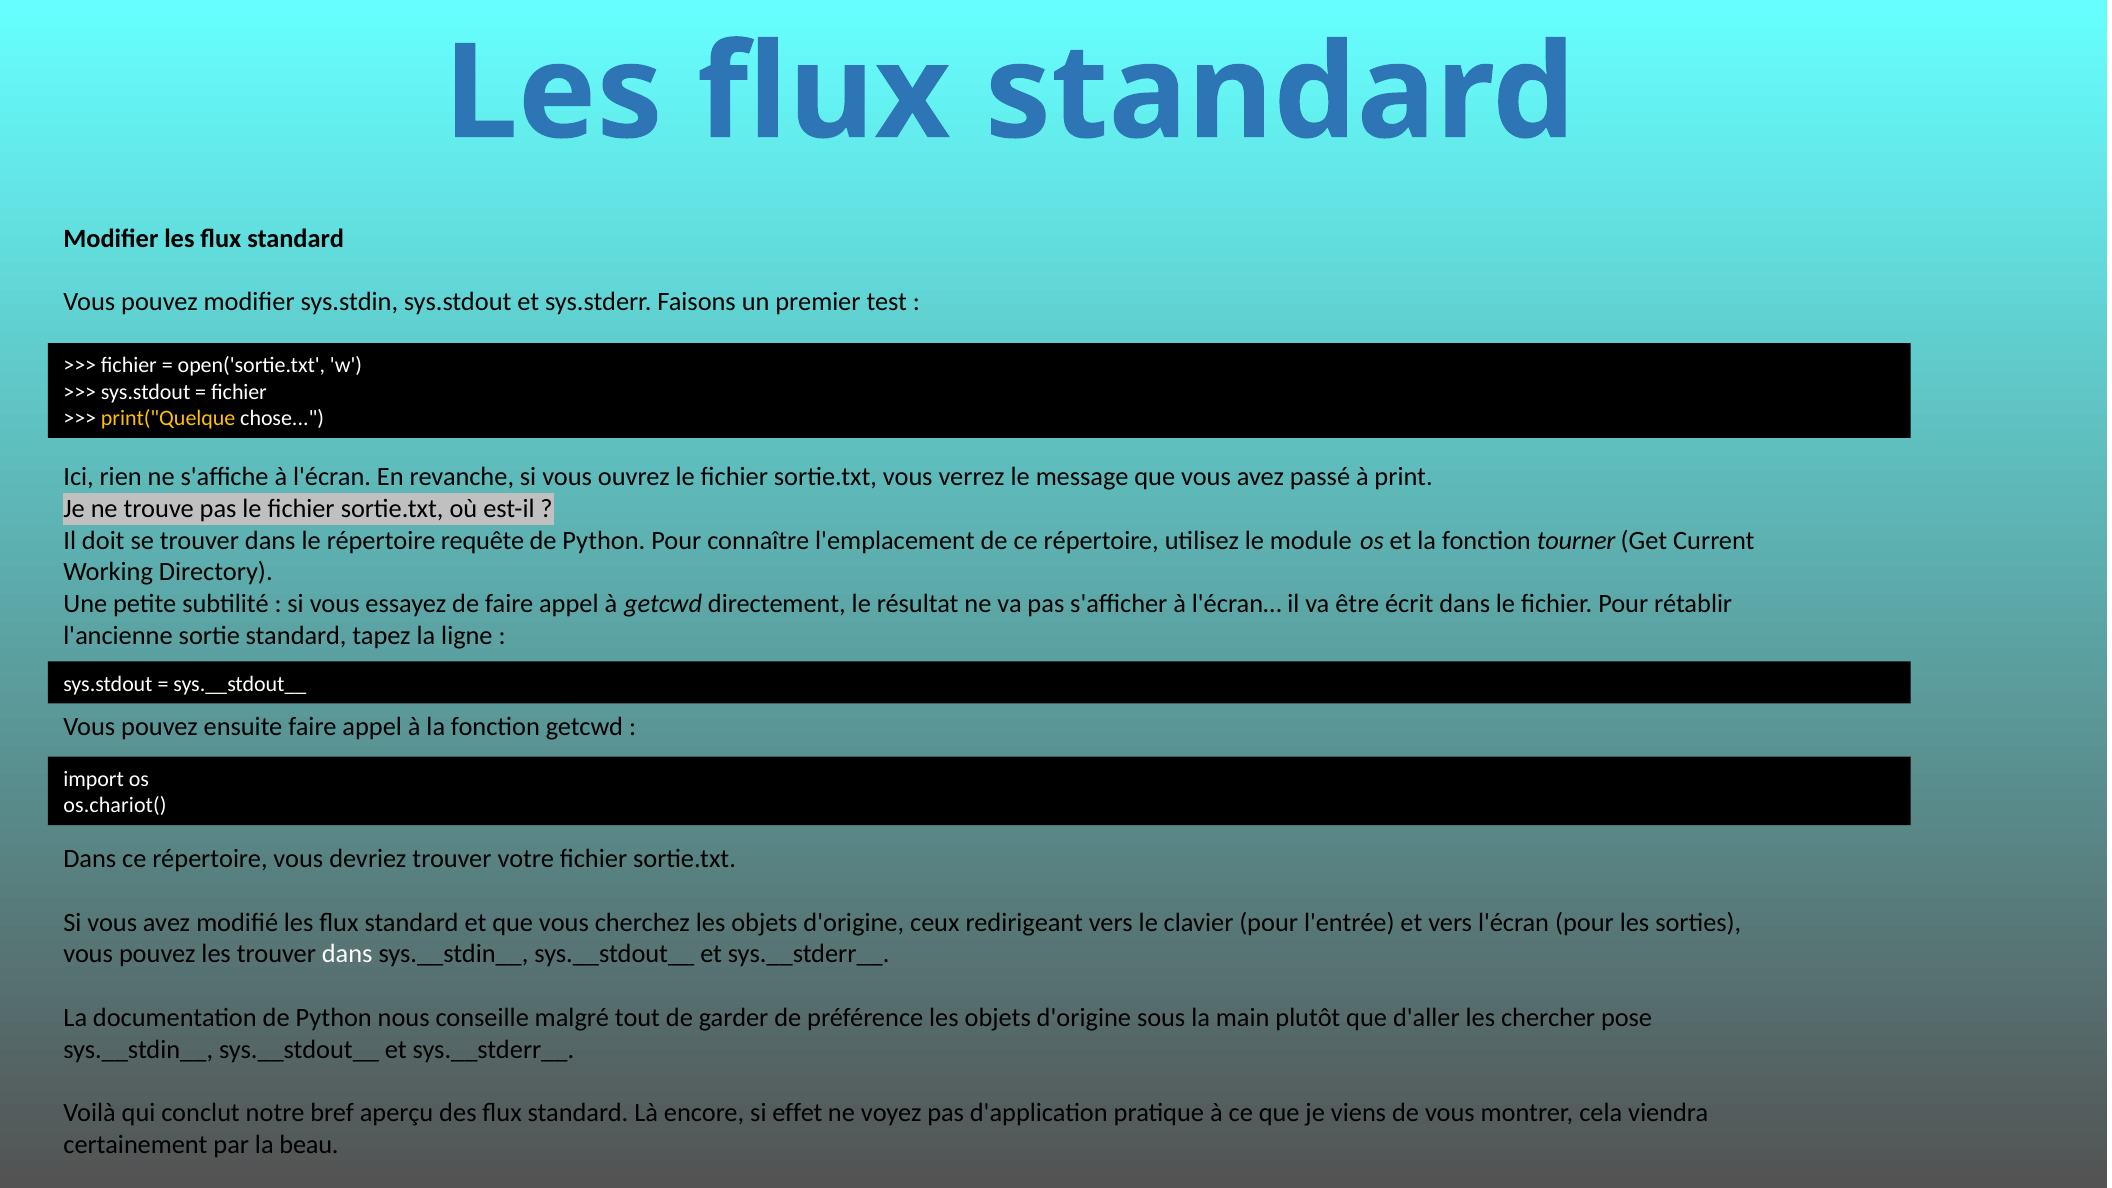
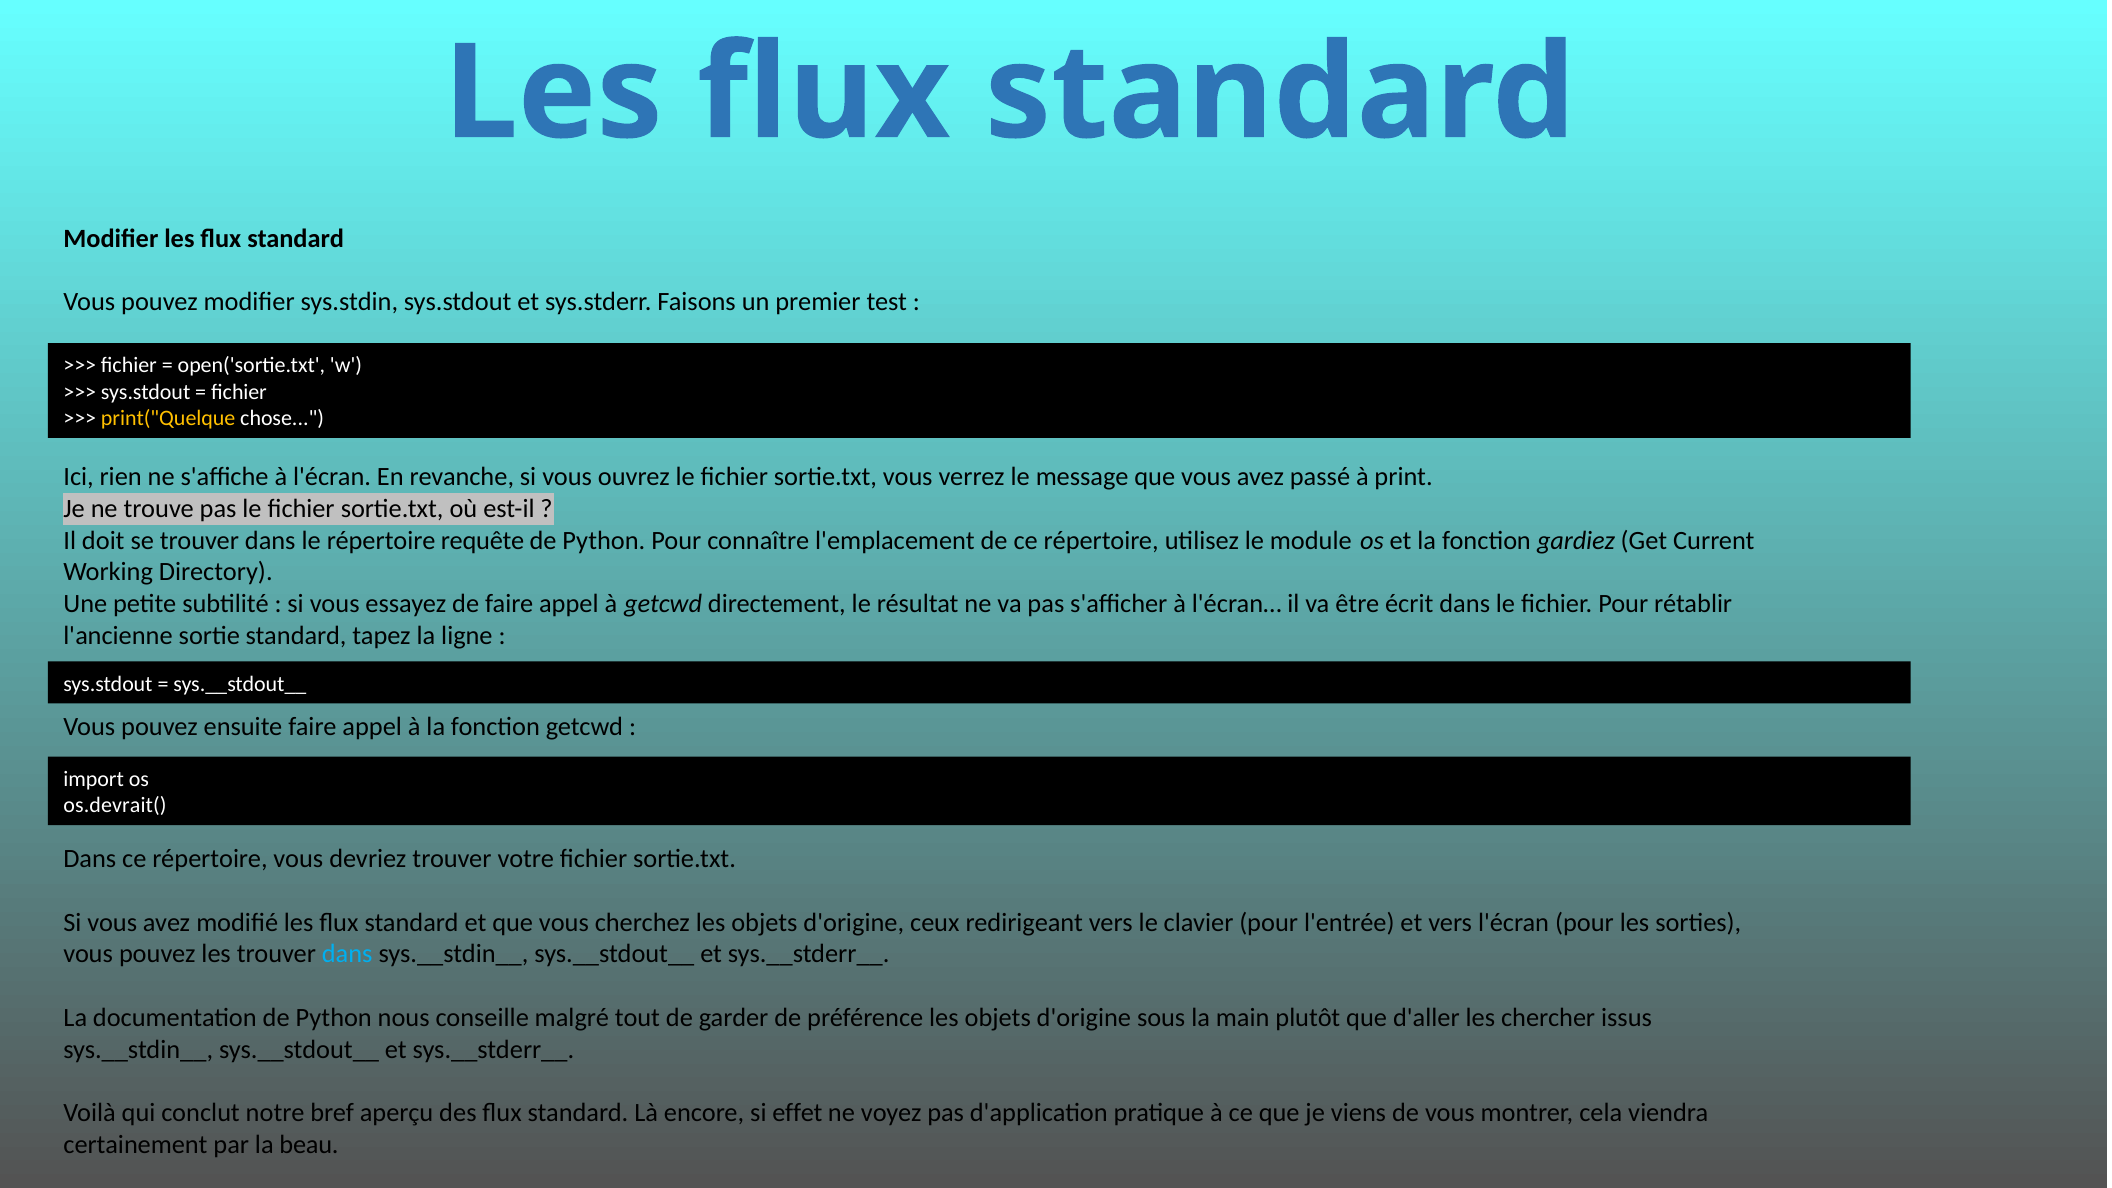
tourner: tourner -> gardiez
os.chariot(: os.chariot( -> os.devrait(
dans at (347, 954) colour: white -> light blue
pose: pose -> issus
